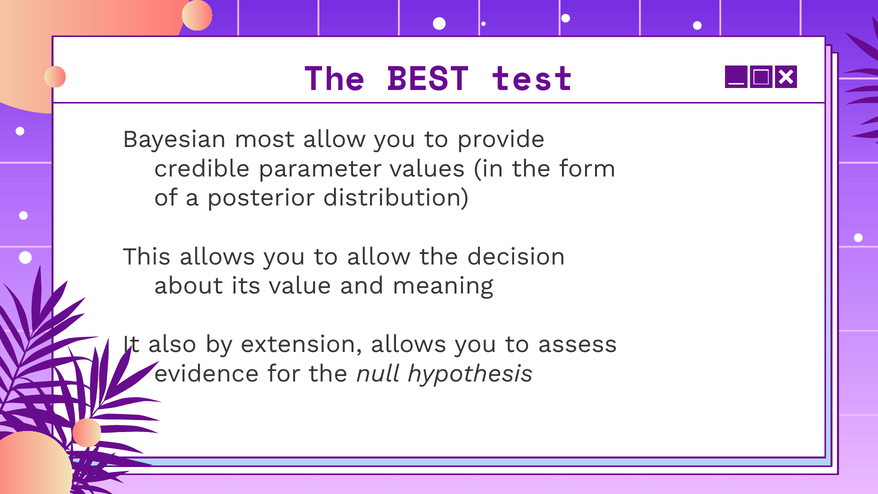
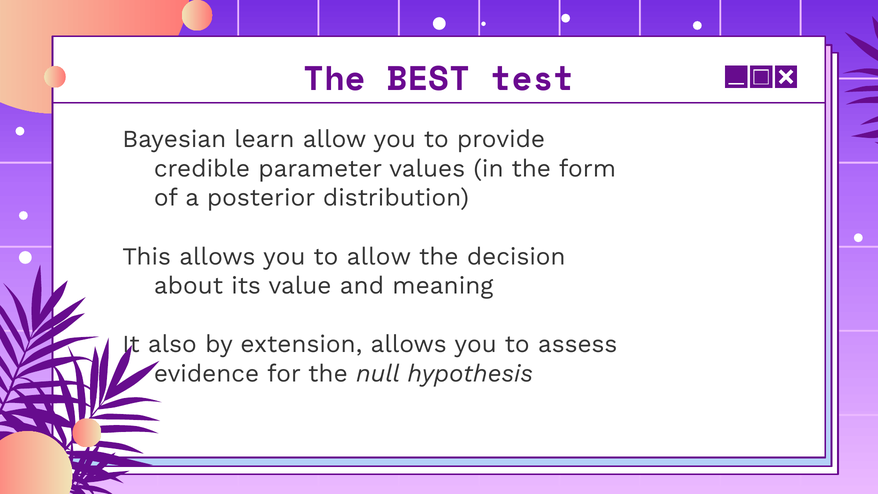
most: most -> learn
